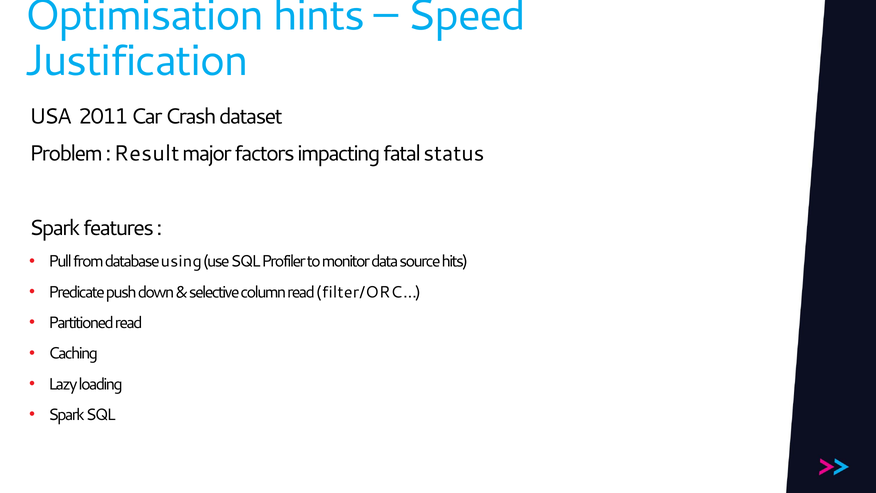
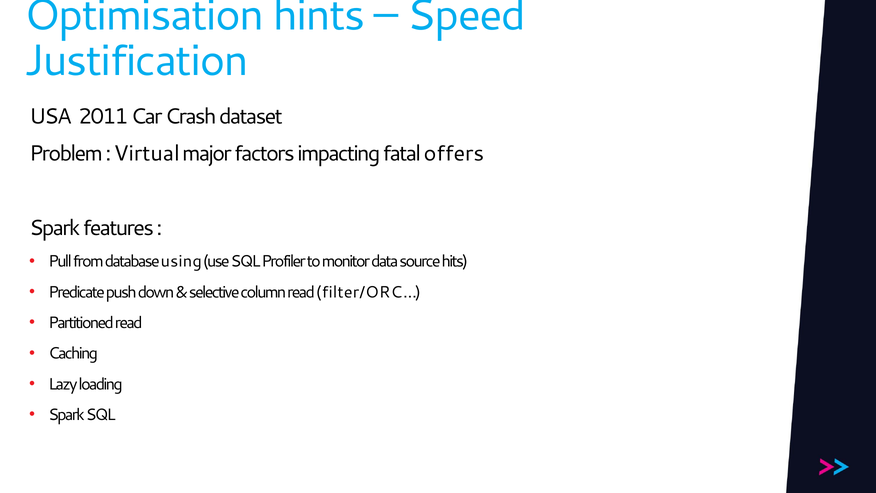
Result: Result -> Virtual
status: status -> offers
